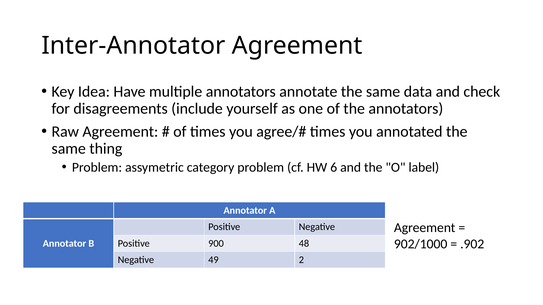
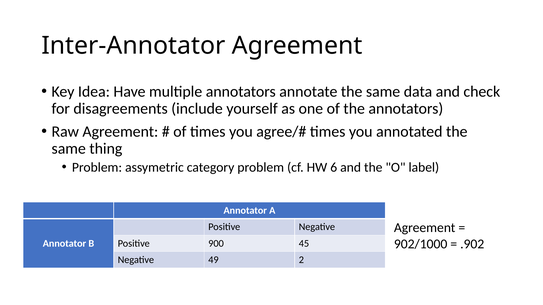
48: 48 -> 45
